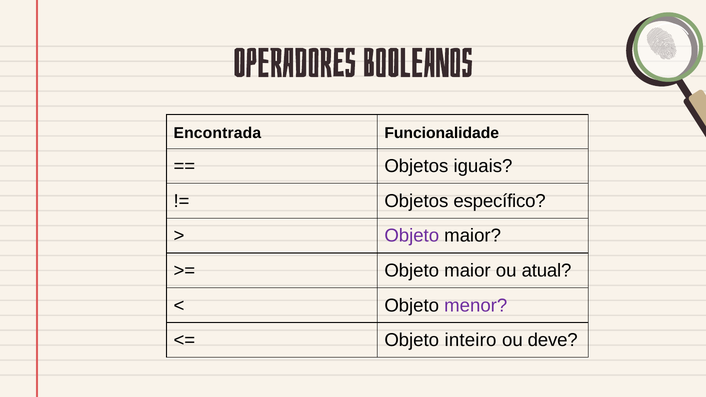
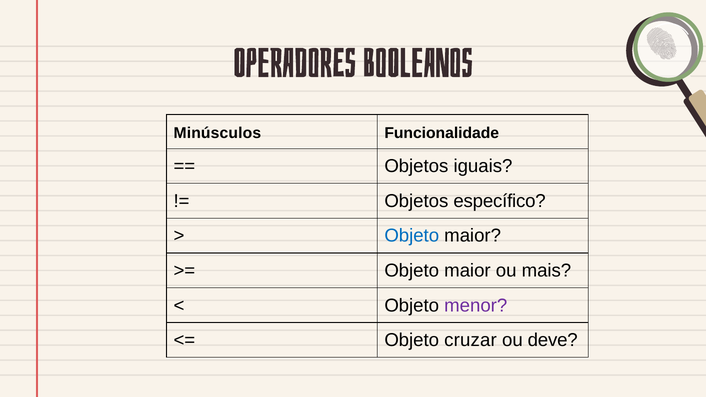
Encontrada: Encontrada -> Minúsculos
Objeto at (412, 236) colour: purple -> blue
atual: atual -> mais
inteiro: inteiro -> cruzar
